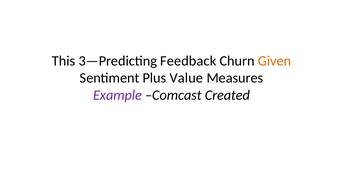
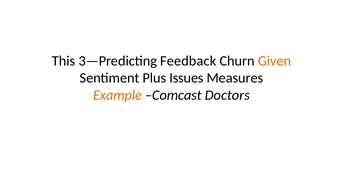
Value: Value -> Issues
Example colour: purple -> orange
Created: Created -> Doctors
